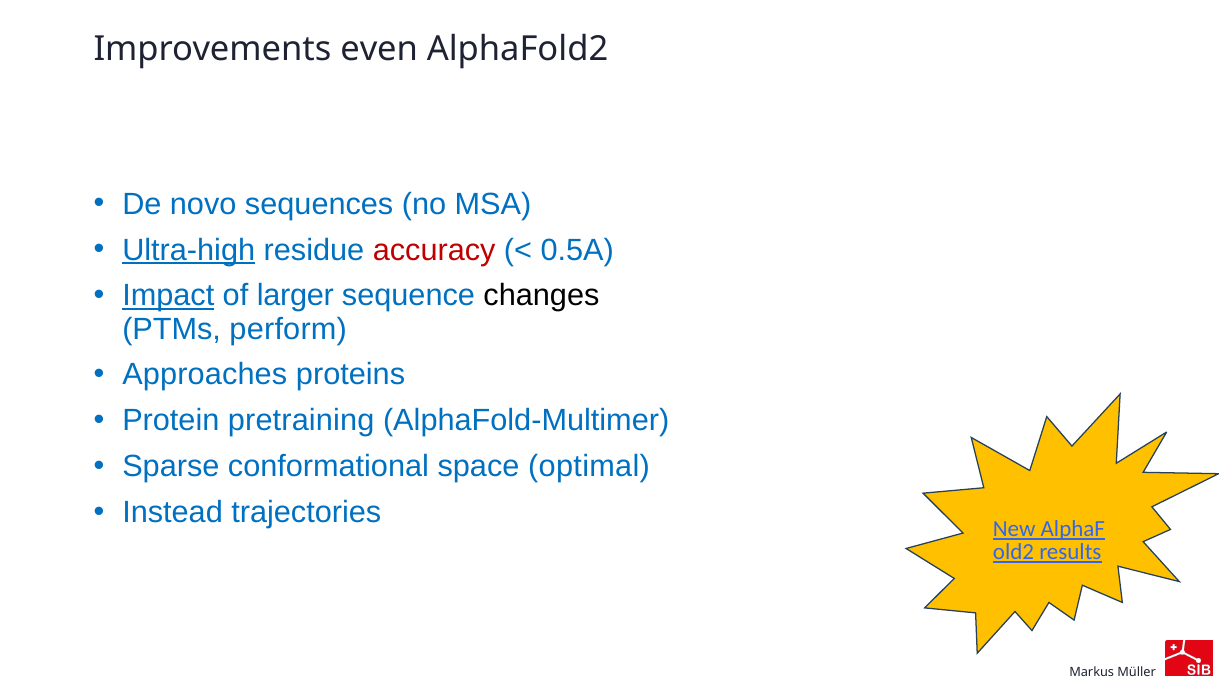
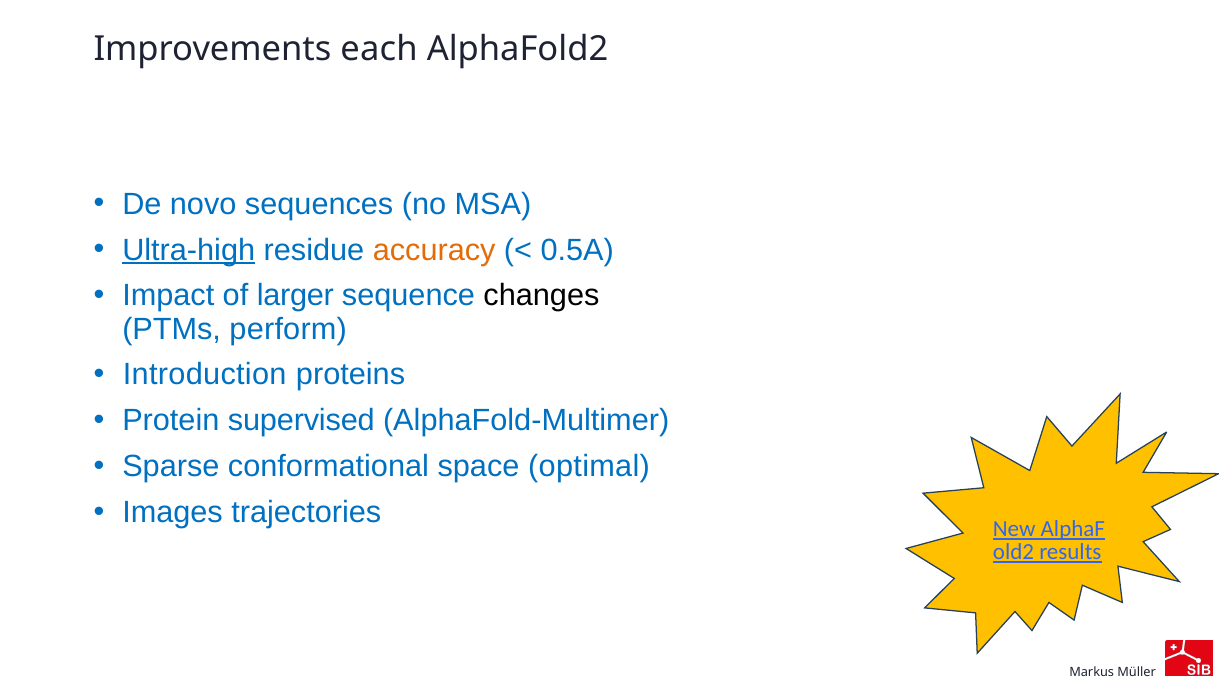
even: even -> each
accuracy colour: red -> orange
Impact underline: present -> none
Approaches: Approaches -> Introduction
pretraining: pretraining -> supervised
Instead: Instead -> Images
